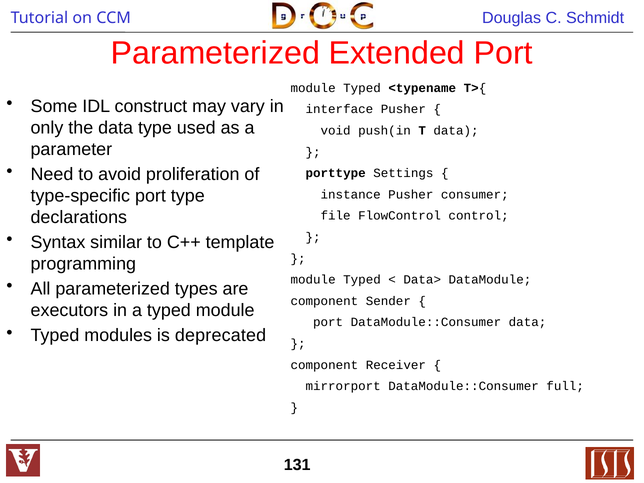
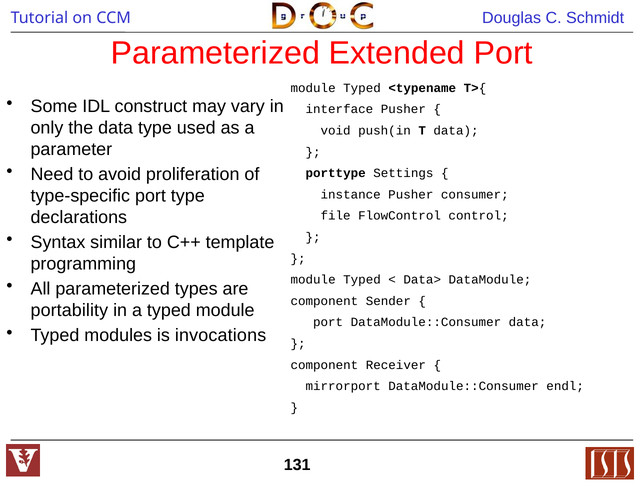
executors: executors -> portability
deprecated: deprecated -> invocations
full: full -> endl
